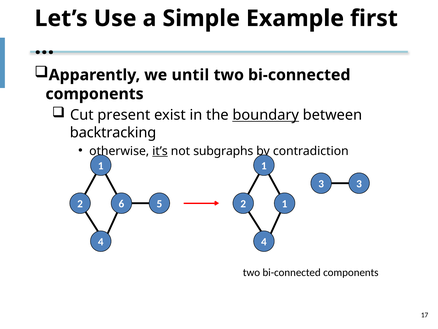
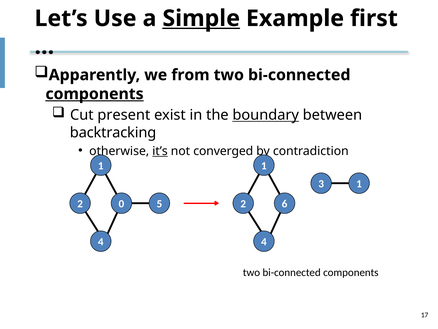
Simple underline: none -> present
until: until -> from
components at (95, 94) underline: none -> present
subgraphs: subgraphs -> converged
3 3: 3 -> 1
6: 6 -> 0
2 1: 1 -> 6
